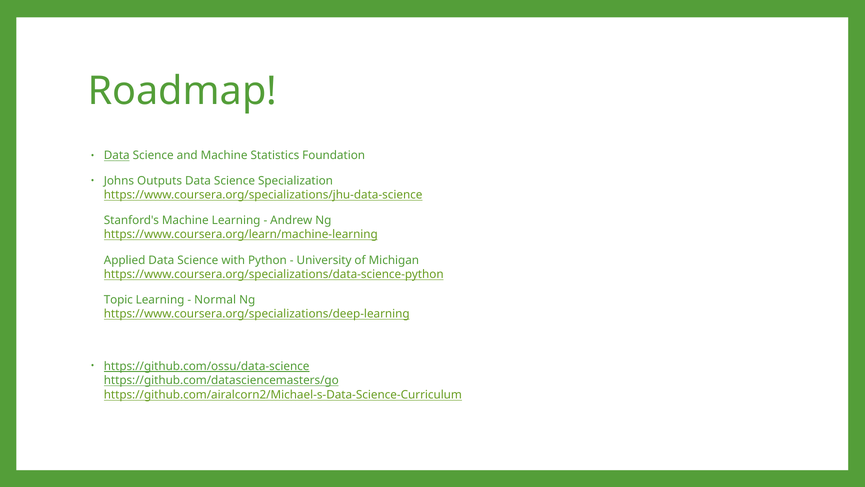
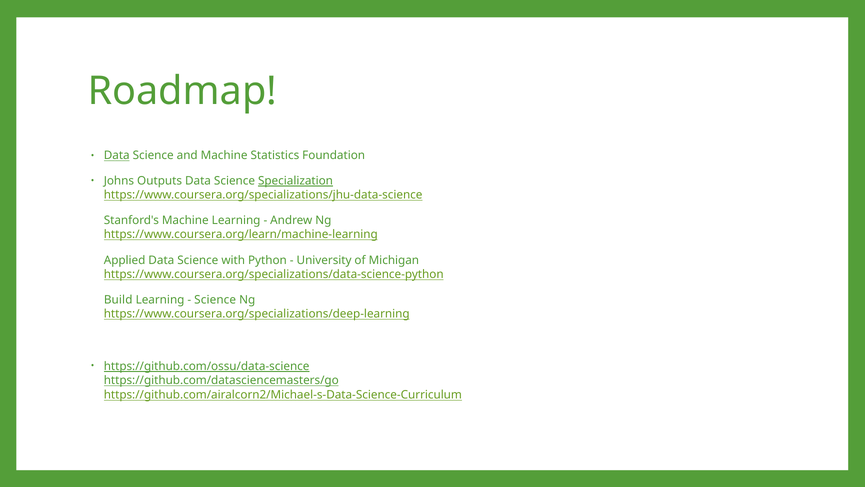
Specialization underline: none -> present
Topic: Topic -> Build
Normal at (215, 300): Normal -> Science
